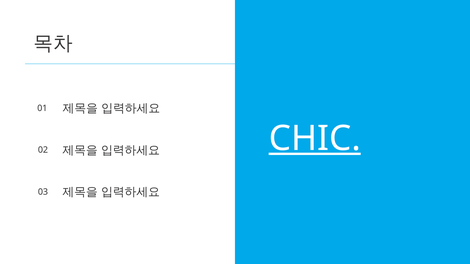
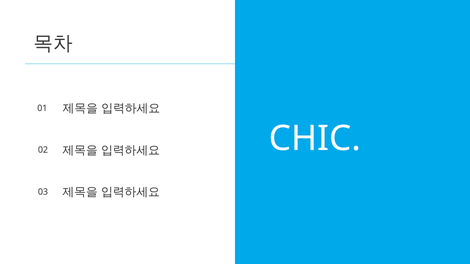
CHIC underline: present -> none
